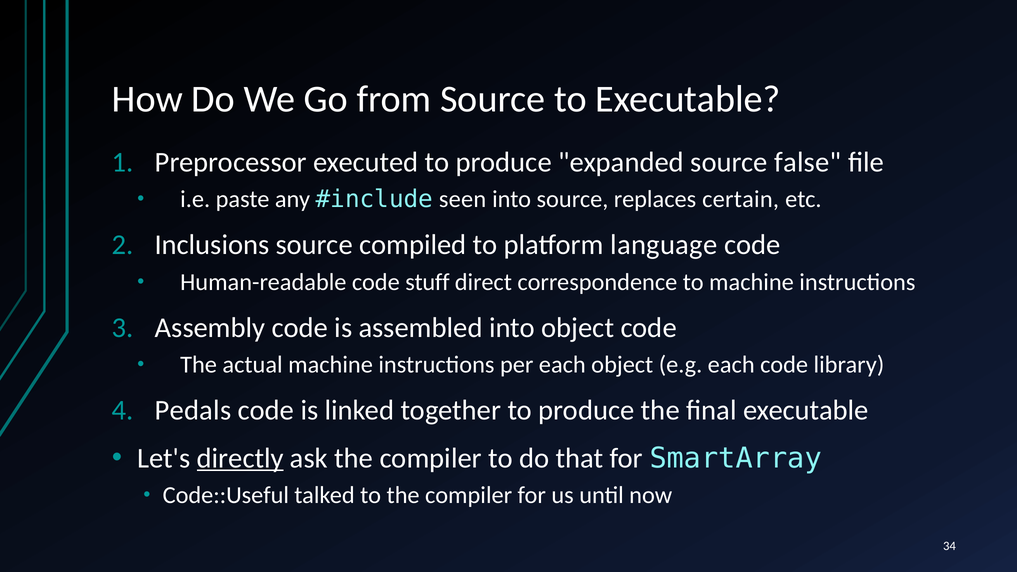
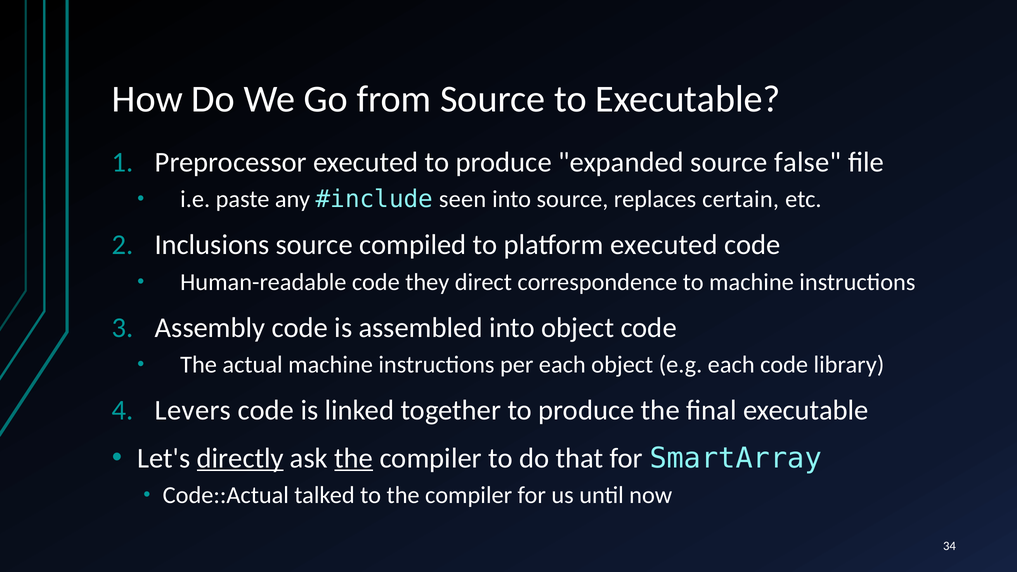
platform language: language -> executed
stuff: stuff -> they
Pedals: Pedals -> Levers
the at (354, 458) underline: none -> present
Code::Useful: Code::Useful -> Code::Actual
